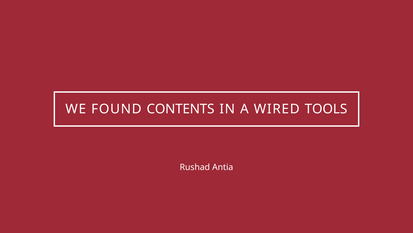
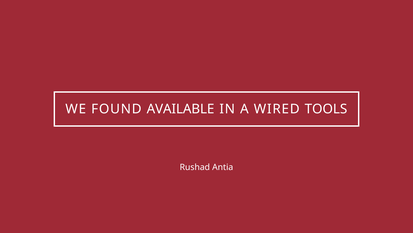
CONTENTS: CONTENTS -> AVAILABLE
